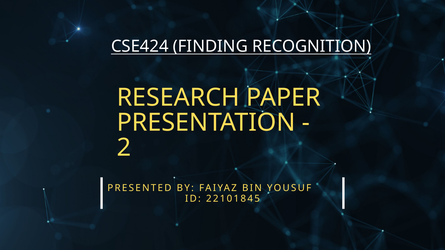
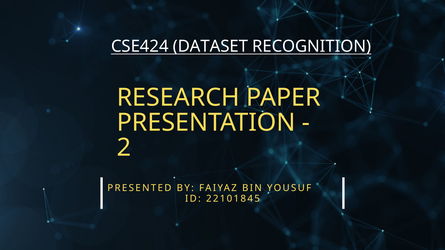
FINDING: FINDING -> DATASET
